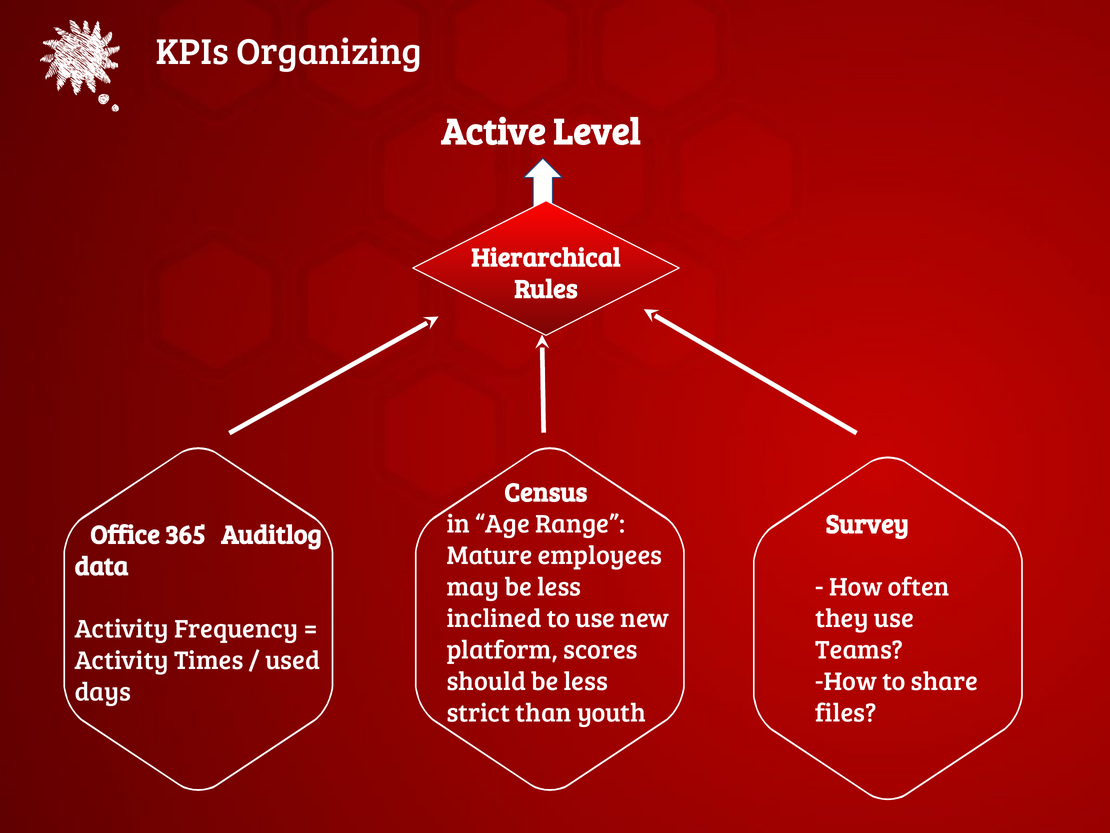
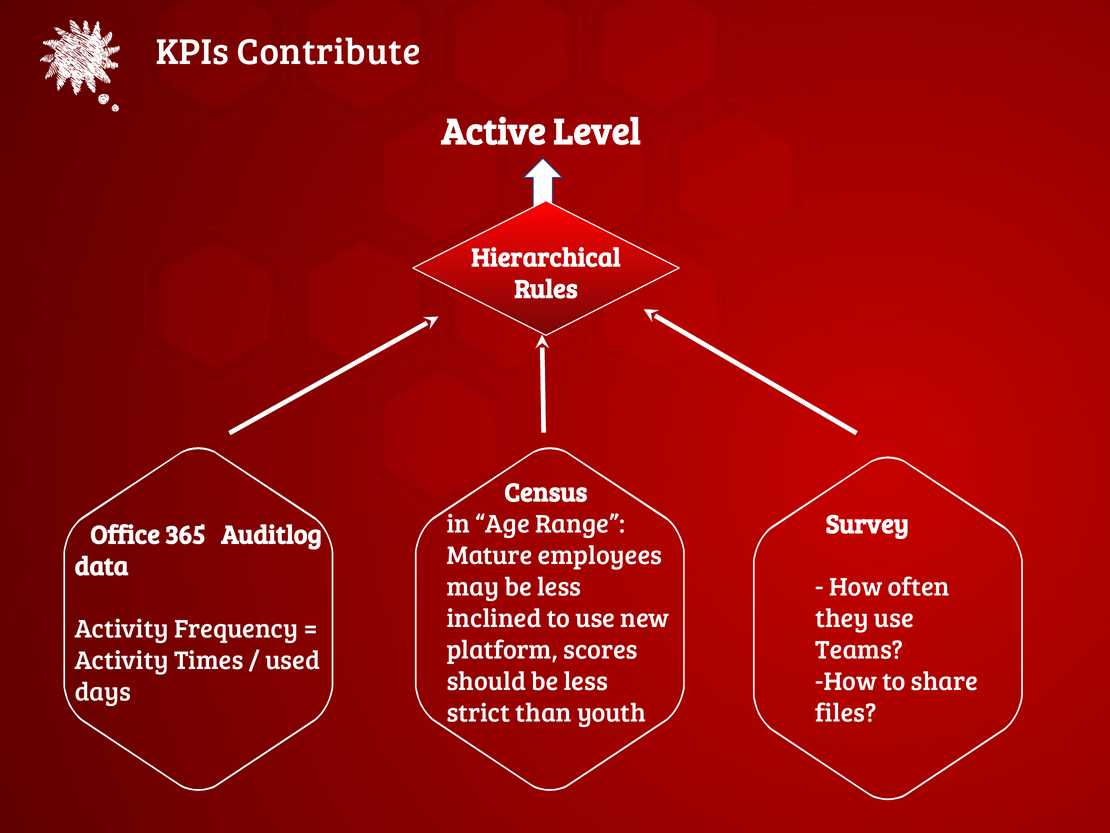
Organizing: Organizing -> Contribute
